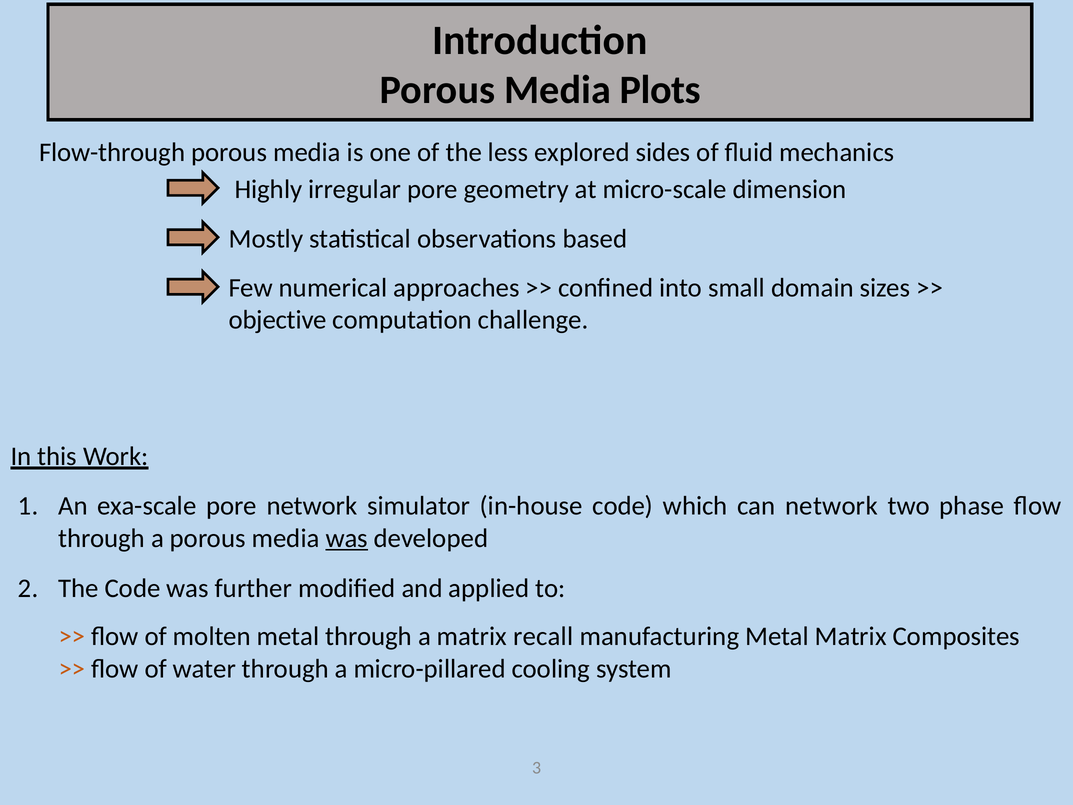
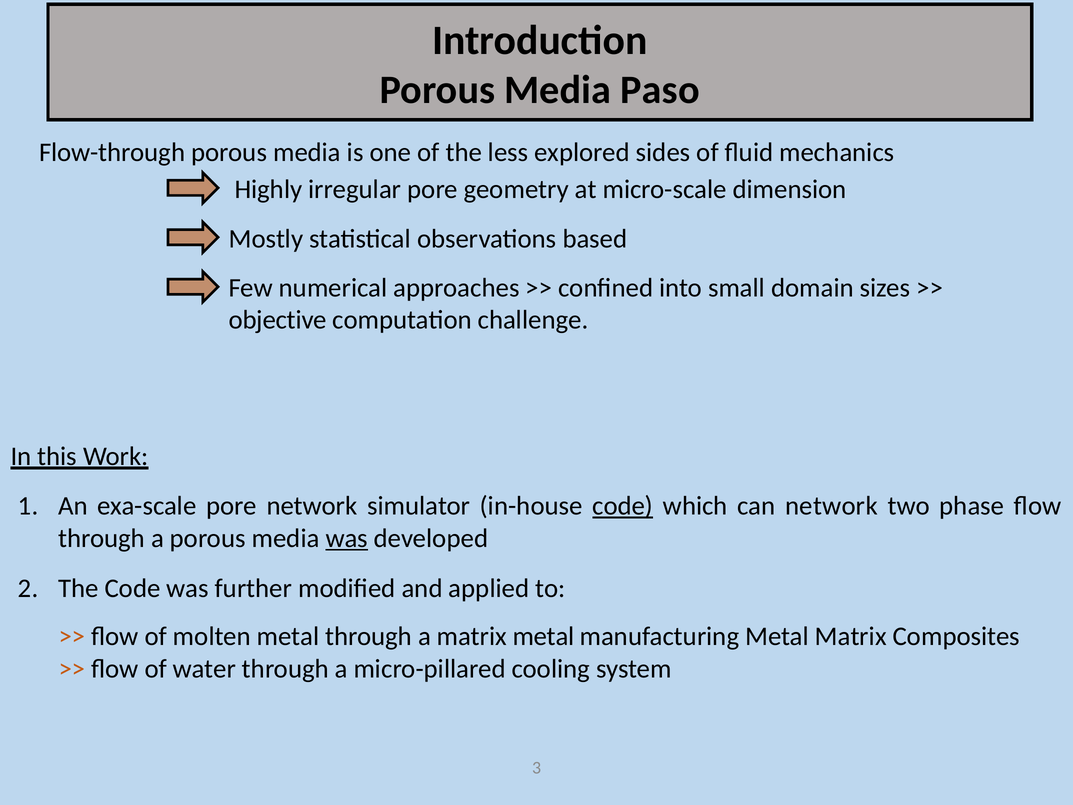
Plots: Plots -> Paso
code at (623, 506) underline: none -> present
matrix recall: recall -> metal
